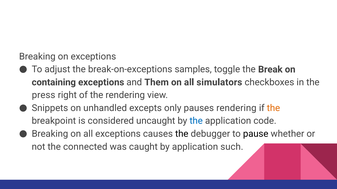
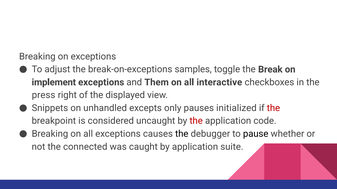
containing: containing -> implement
simulators: simulators -> interactive
the rendering: rendering -> displayed
pauses rendering: rendering -> initialized
the at (273, 108) colour: orange -> red
the at (196, 121) colour: blue -> red
such: such -> suite
